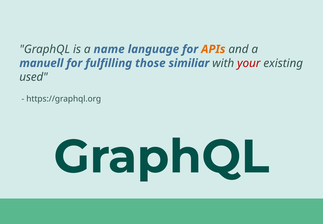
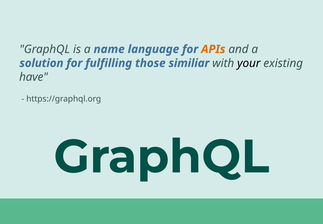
manuell: manuell -> solution
your colour: red -> black
used: used -> have
